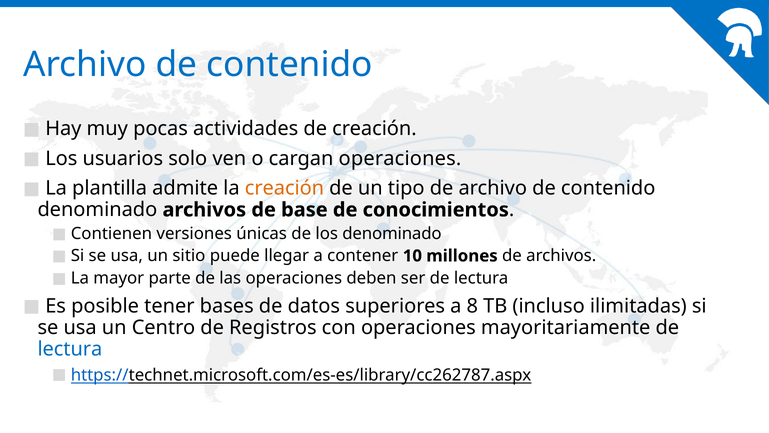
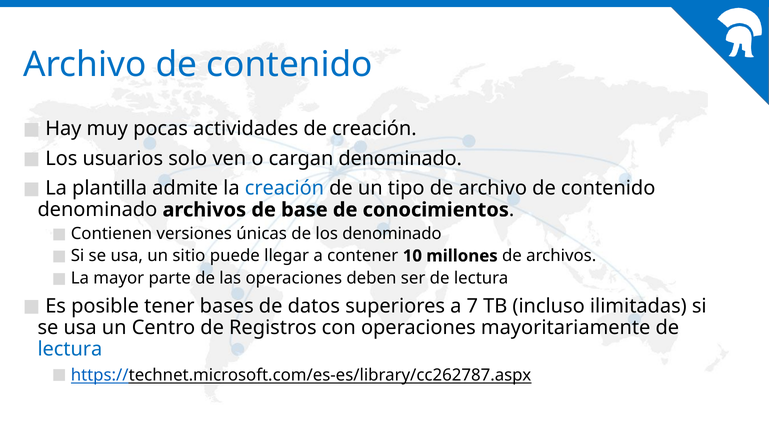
cargan operaciones: operaciones -> denominado
creación at (284, 188) colour: orange -> blue
8: 8 -> 7
